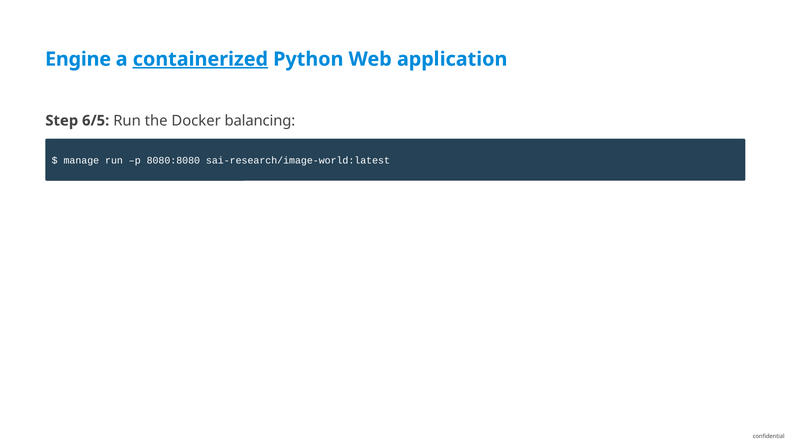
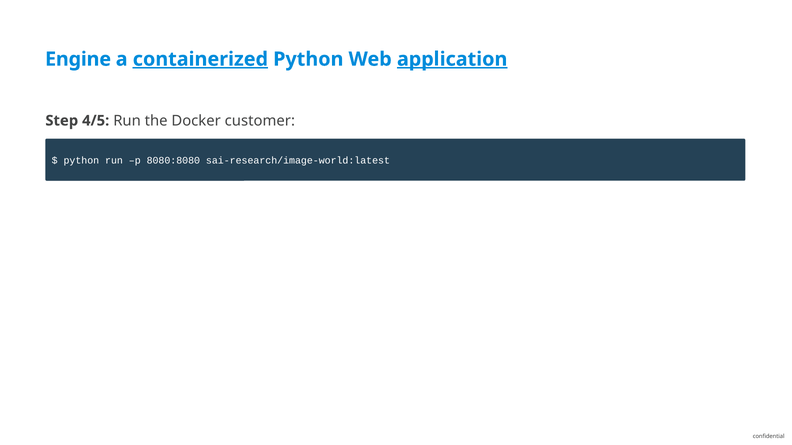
application underline: none -> present
6/5: 6/5 -> 4/5
balancing: balancing -> customer
manage at (81, 161): manage -> python
